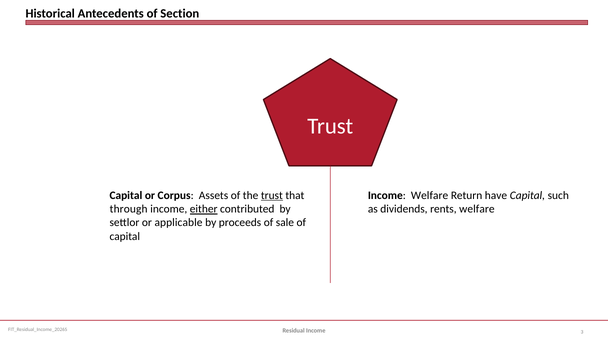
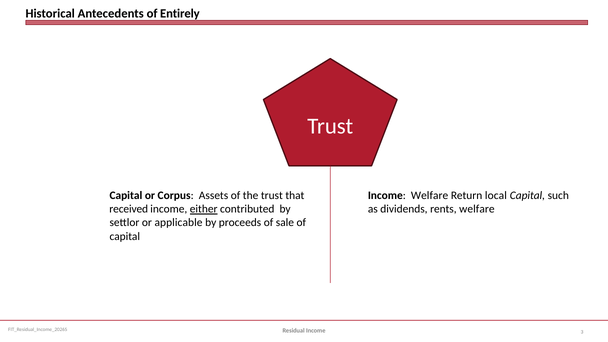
Section: Section -> Entirely
trust at (272, 195) underline: present -> none
have: have -> local
through: through -> received
